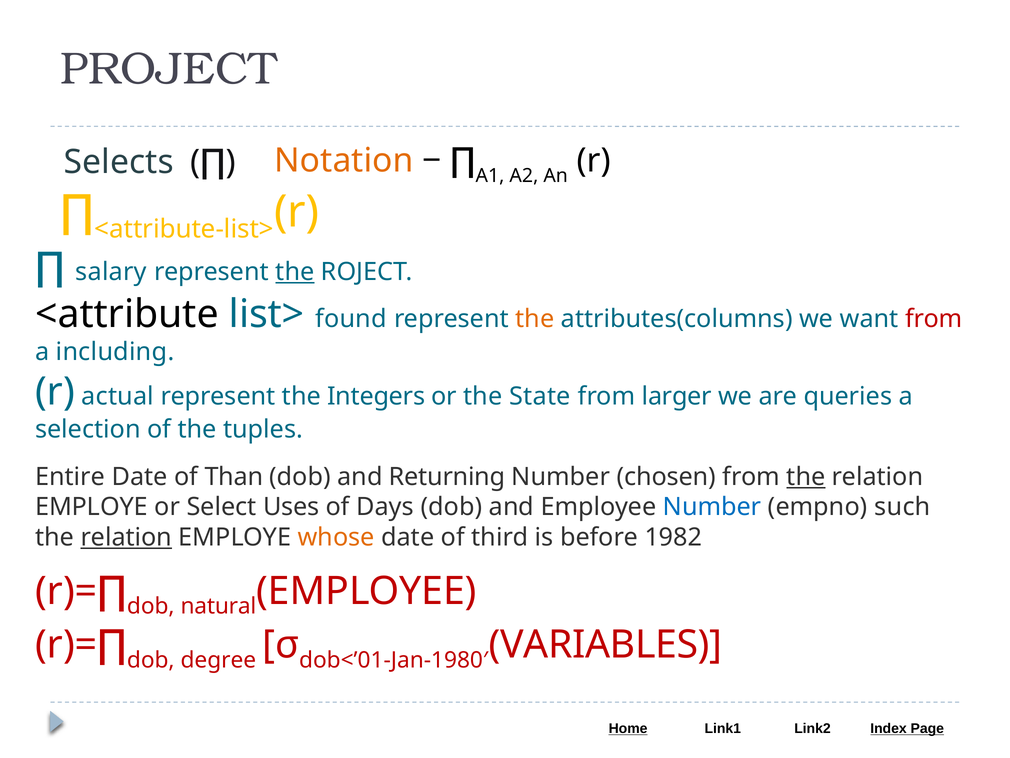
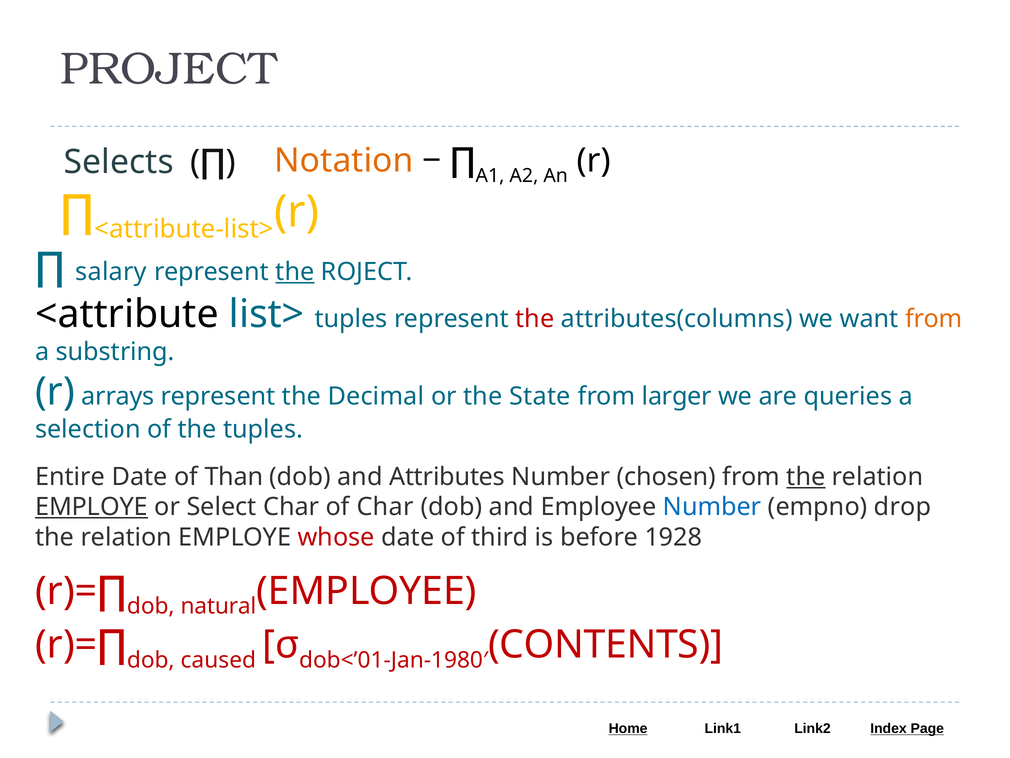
list> found: found -> tuples
the at (535, 319) colour: orange -> red
from at (934, 319) colour: red -> orange
including: including -> substring
actual: actual -> arrays
Integers: Integers -> Decimal
Returning: Returning -> Attributes
EMPLOYE at (92, 507) underline: none -> present
Select Uses: Uses -> Char
of Days: Days -> Char
such: such -> drop
relation at (126, 537) underline: present -> none
whose colour: orange -> red
1982: 1982 -> 1928
degree: degree -> caused
VARIABLES: VARIABLES -> CONTENTS
